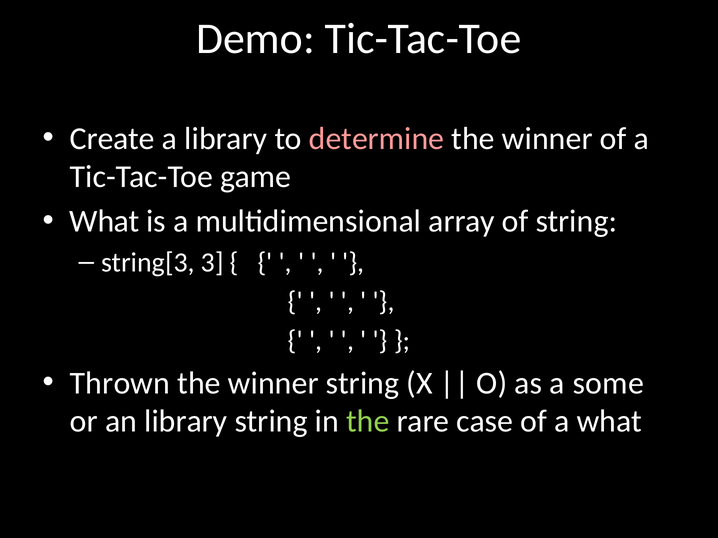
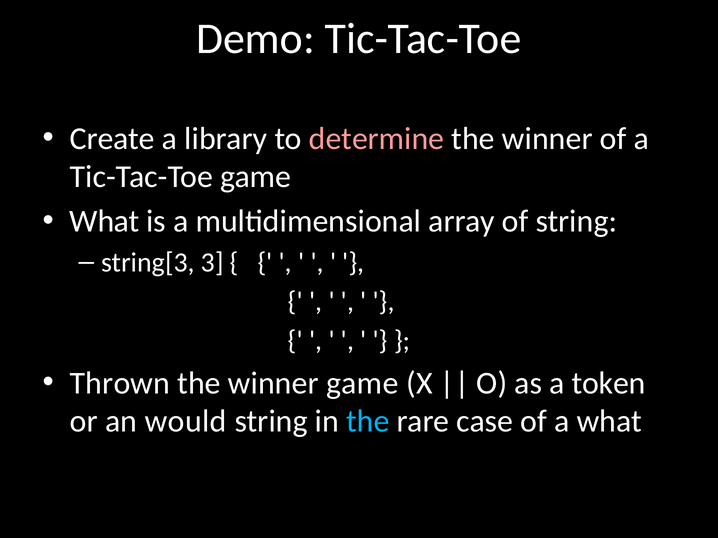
winner string: string -> game
some: some -> token
an library: library -> would
the at (368, 422) colour: light green -> light blue
